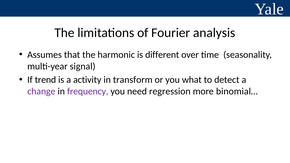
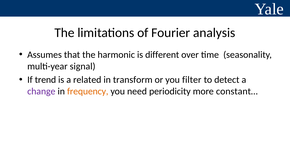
activity: activity -> related
what: what -> filter
frequency colour: purple -> orange
regression: regression -> periodicity
binomial…: binomial… -> constant…
